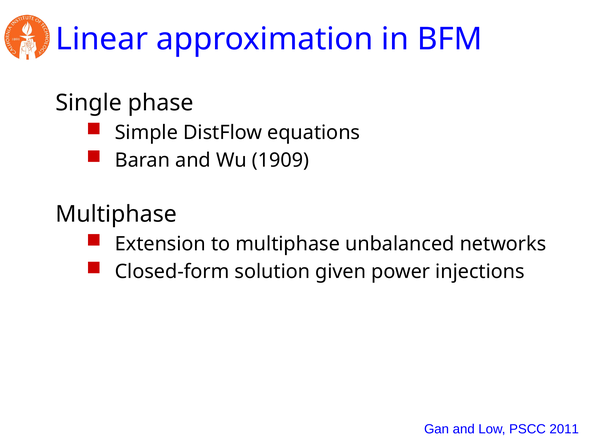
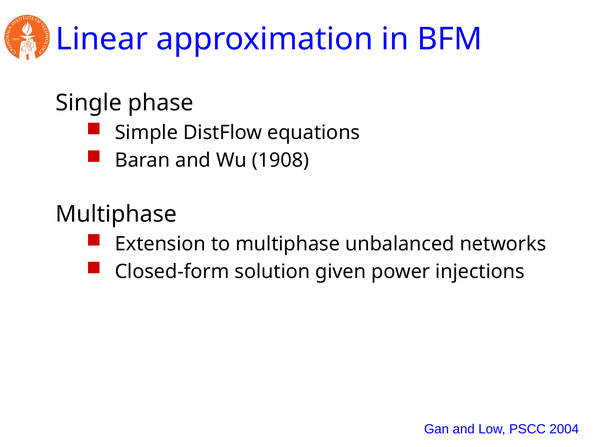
1909: 1909 -> 1908
2011: 2011 -> 2004
